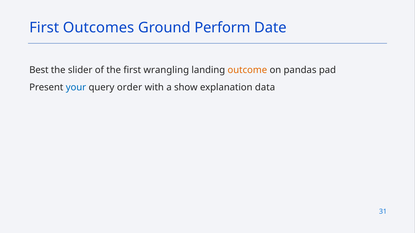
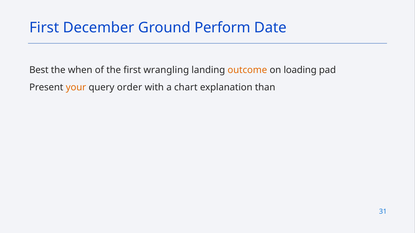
Outcomes: Outcomes -> December
slider: slider -> when
pandas: pandas -> loading
your colour: blue -> orange
show: show -> chart
data: data -> than
